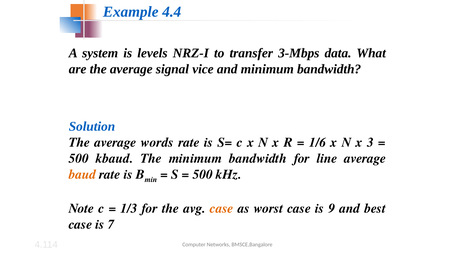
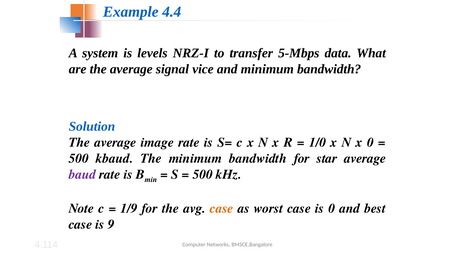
3-Mbps: 3-Mbps -> 5-Mbps
words: words -> image
1/6: 1/6 -> 1/0
x 3: 3 -> 0
line: line -> star
baud colour: orange -> purple
1/3: 1/3 -> 1/9
is 9: 9 -> 0
7: 7 -> 9
